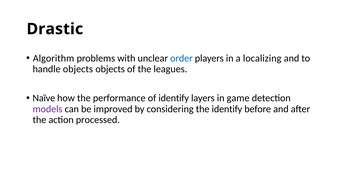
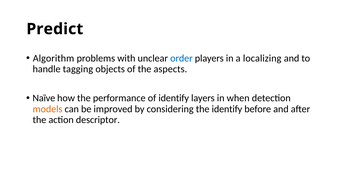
Drastic: Drastic -> Predict
handle objects: objects -> tagging
leagues: leagues -> aspects
game: game -> when
models colour: purple -> orange
processed: processed -> descriptor
